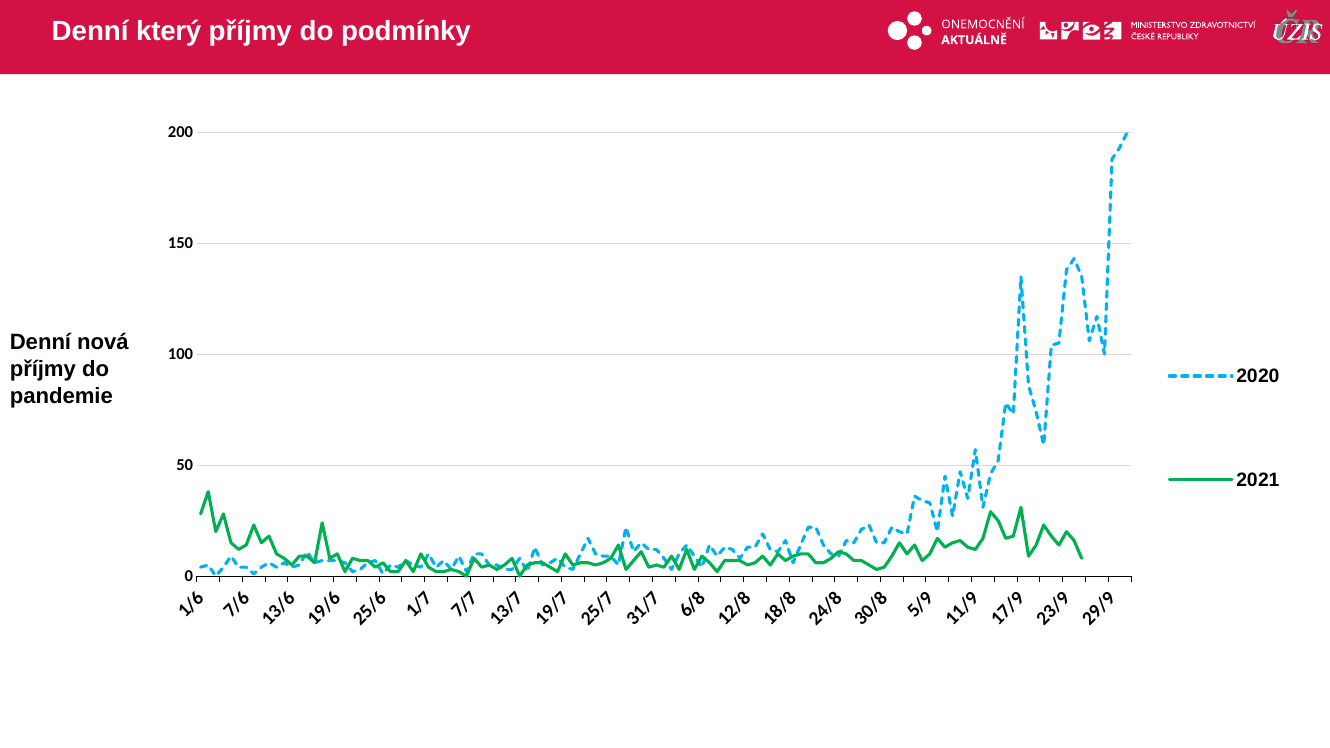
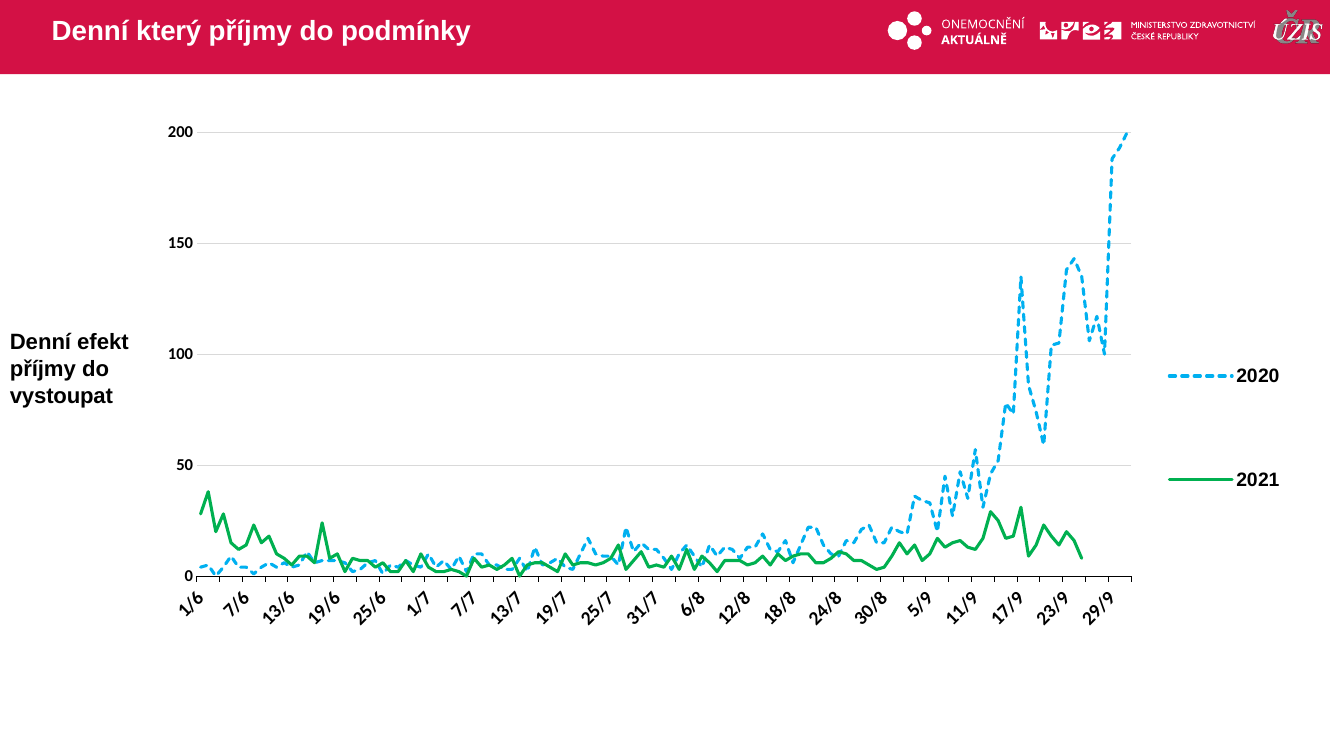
nová: nová -> efekt
pandemie: pandemie -> vystoupat
